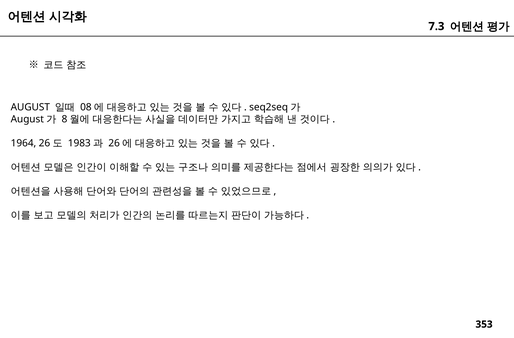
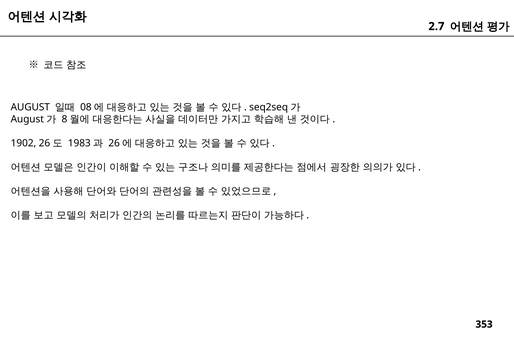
7.3: 7.3 -> 2.7
1964: 1964 -> 1902
